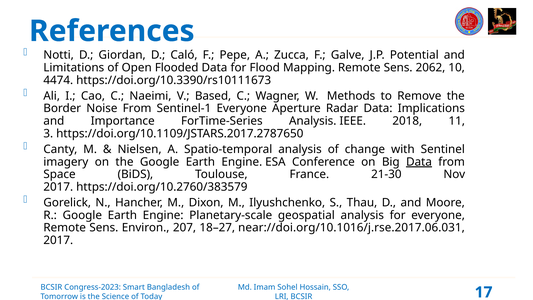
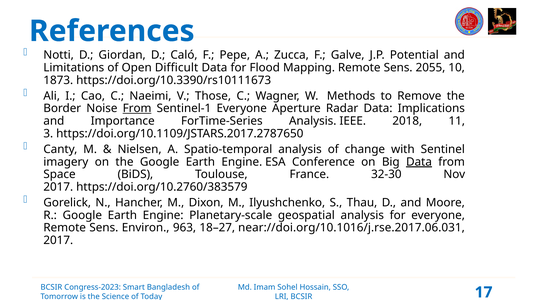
Flooded: Flooded -> Difficult
2062: 2062 -> 2055
4474: 4474 -> 1873
Based: Based -> Those
From at (137, 108) underline: none -> present
21-30: 21-30 -> 32-30
207: 207 -> 963
